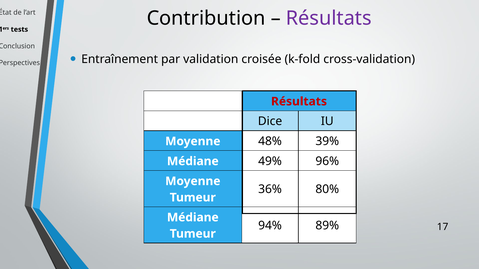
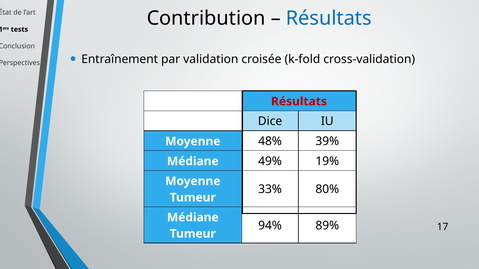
Résultats at (329, 18) colour: purple -> blue
96%: 96% -> 19%
36%: 36% -> 33%
